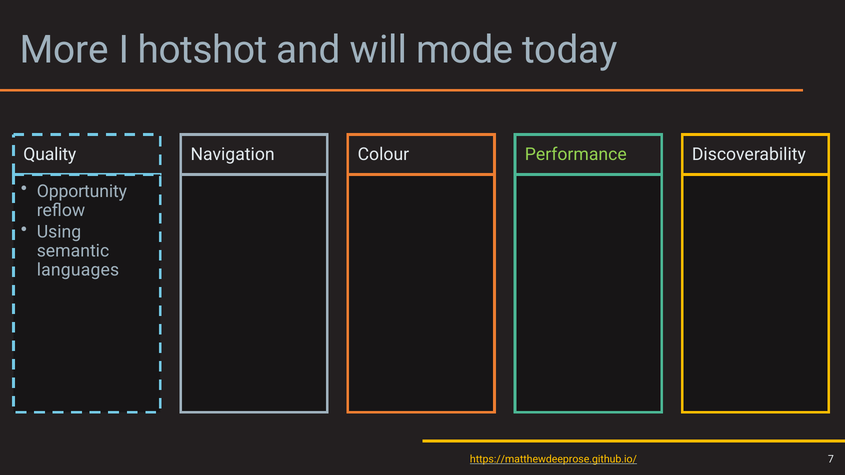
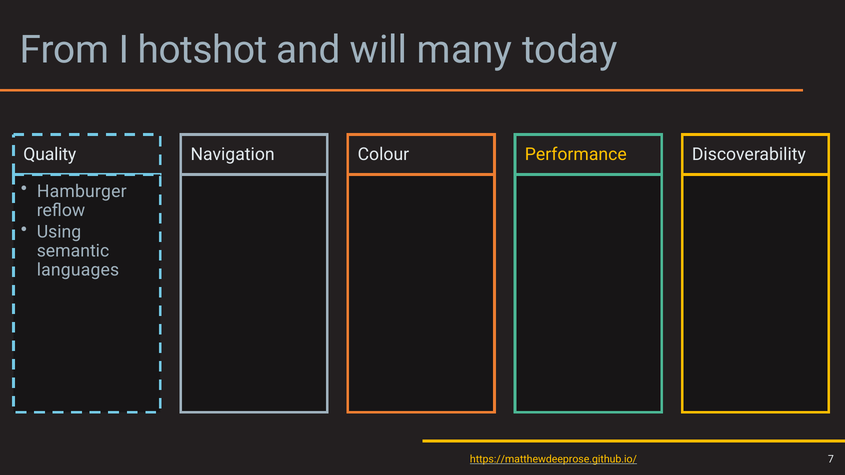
More: More -> From
mode: mode -> many
Performance colour: light green -> yellow
Opportunity: Opportunity -> Hamburger
